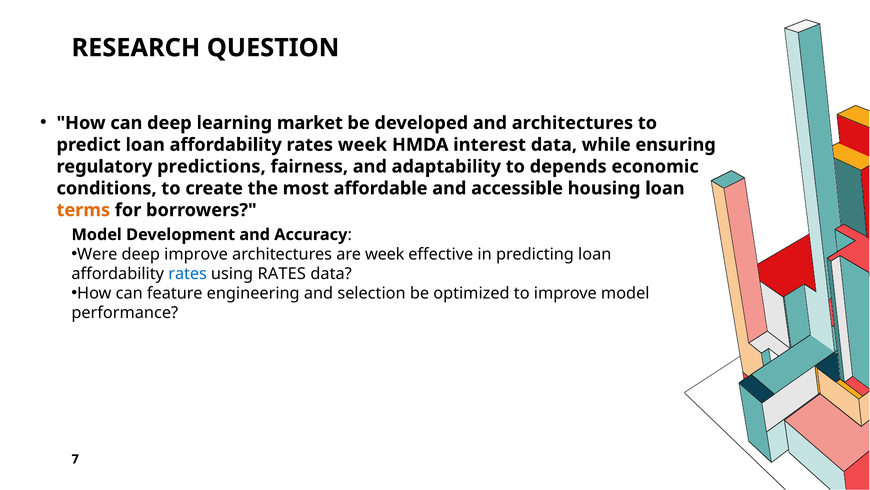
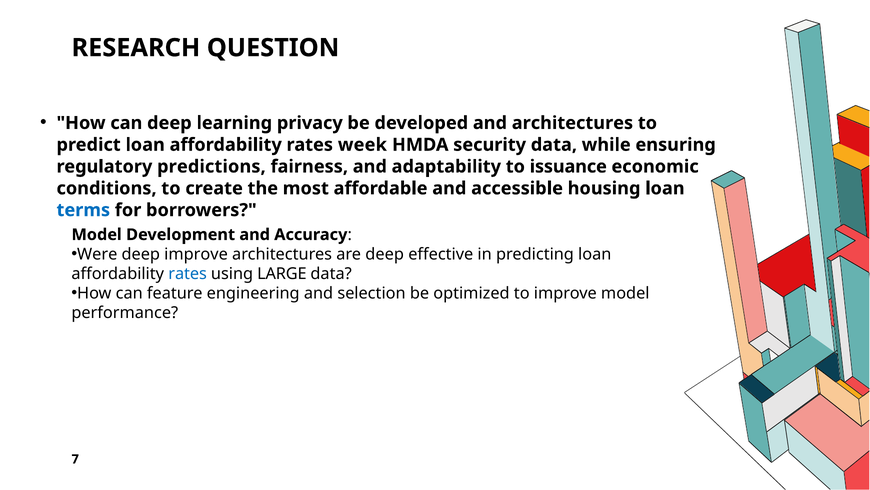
market: market -> privacy
interest: interest -> security
depends: depends -> issuance
terms colour: orange -> blue
are week: week -> deep
using RATES: RATES -> LARGE
